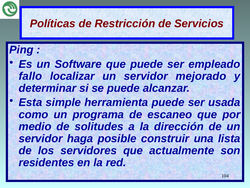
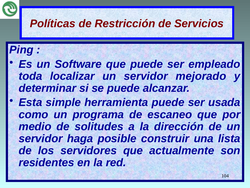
fallo: fallo -> toda
